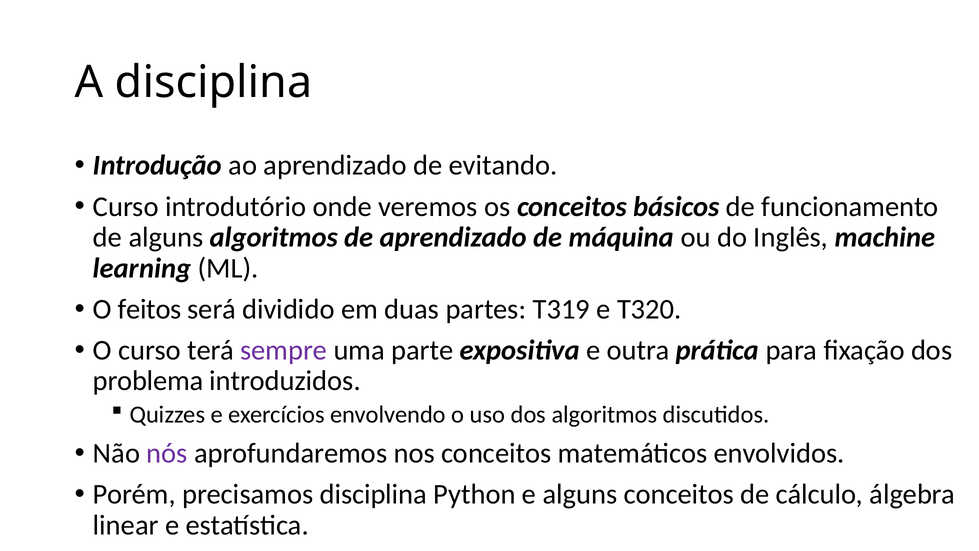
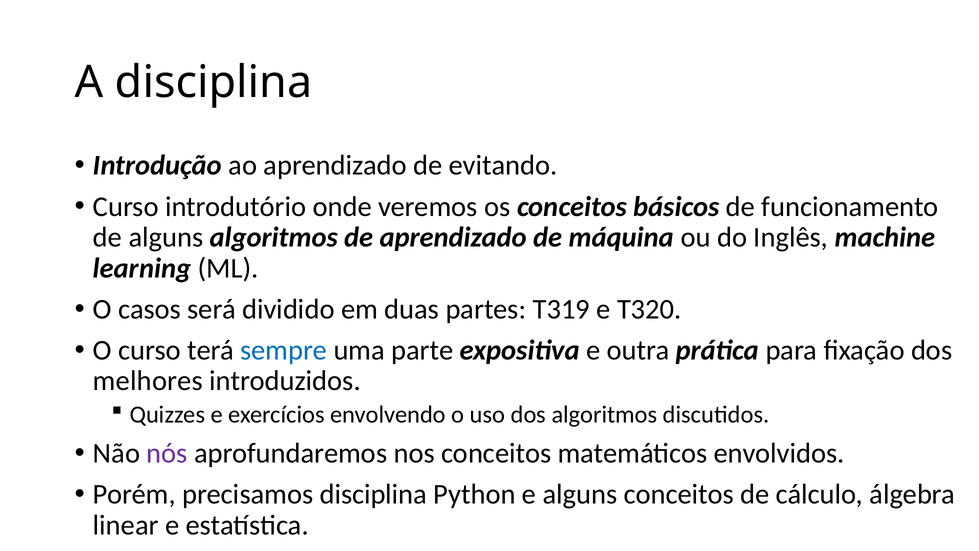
feitos: feitos -> casos
sempre colour: purple -> blue
problema: problema -> melhores
